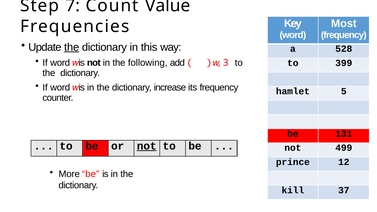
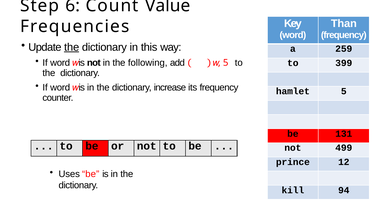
7: 7 -> 6
Most: Most -> Than
528: 528 -> 259
3 at (226, 63): 3 -> 5
not at (147, 146) underline: present -> none
More: More -> Uses
37: 37 -> 94
